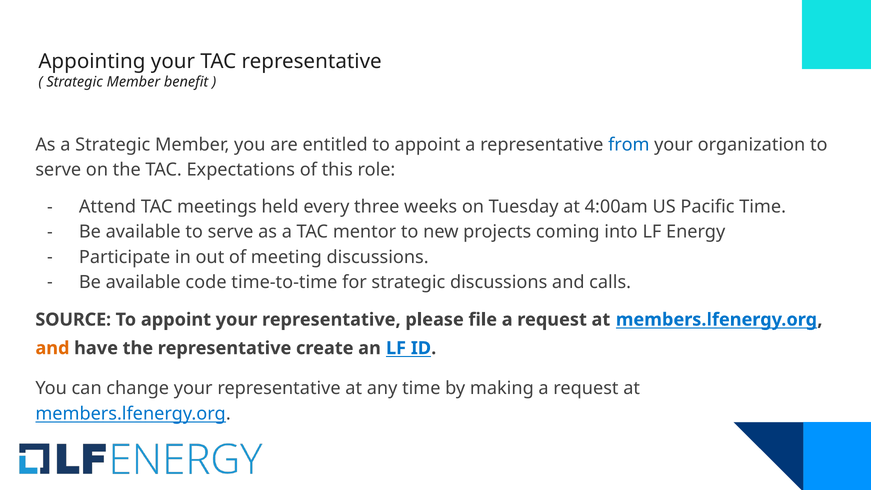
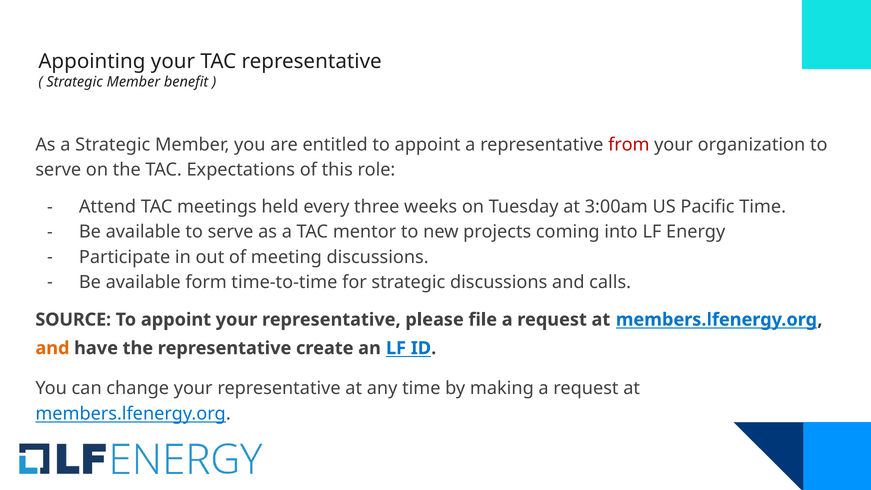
from colour: blue -> red
4:00am: 4:00am -> 3:00am
code: code -> form
